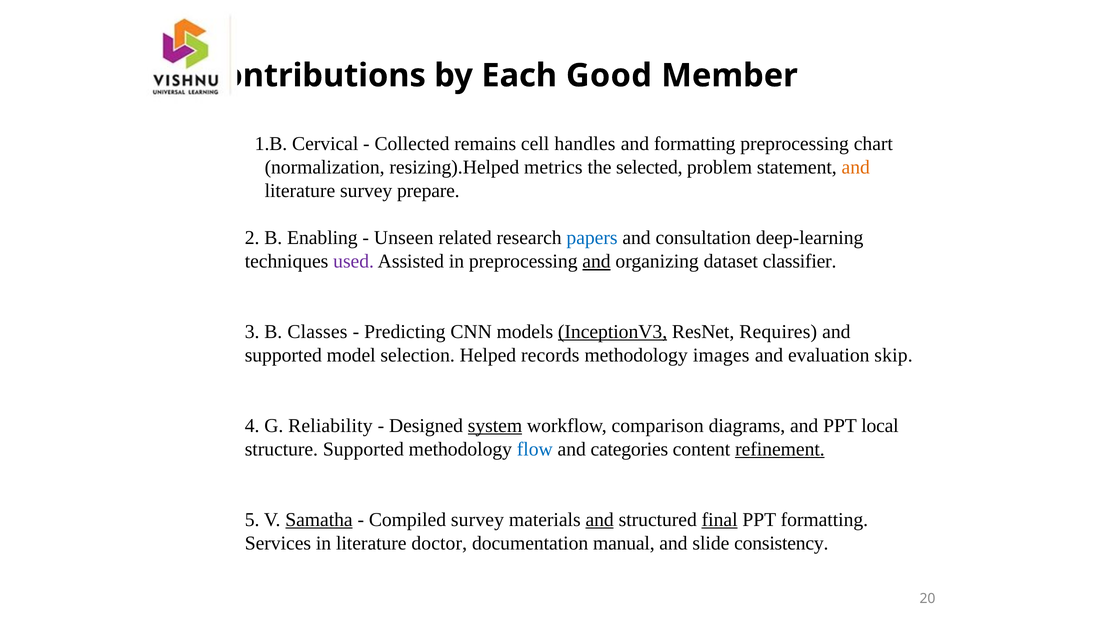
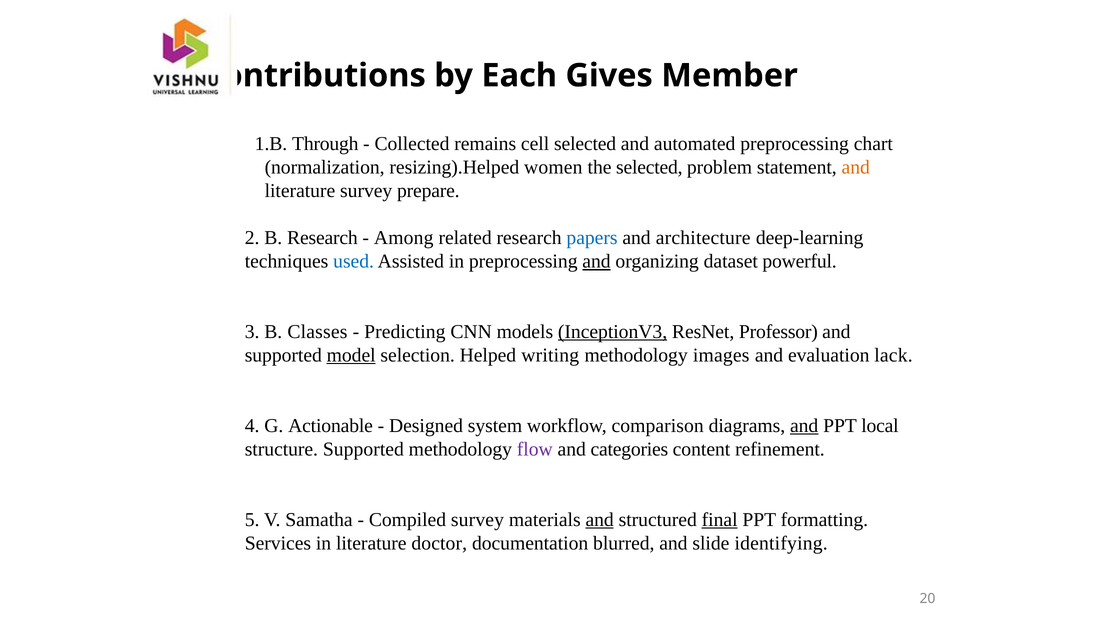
Good: Good -> Gives
Cervical: Cervical -> Through
cell handles: handles -> selected
and formatting: formatting -> automated
metrics: metrics -> women
B Enabling: Enabling -> Research
Unseen: Unseen -> Among
consultation: consultation -> architecture
used colour: purple -> blue
classifier: classifier -> powerful
Requires: Requires -> Professor
model underline: none -> present
records: records -> writing
skip: skip -> lack
Reliability: Reliability -> Actionable
system underline: present -> none
and at (804, 426) underline: none -> present
flow colour: blue -> purple
refinement underline: present -> none
Samatha underline: present -> none
manual: manual -> blurred
consistency: consistency -> identifying
